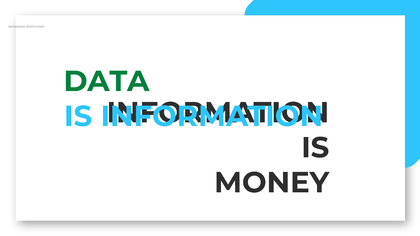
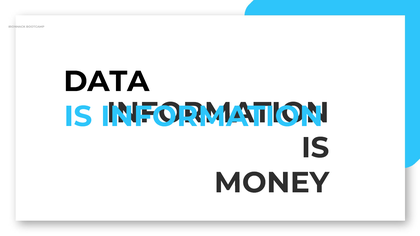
DATA colour: green -> black
